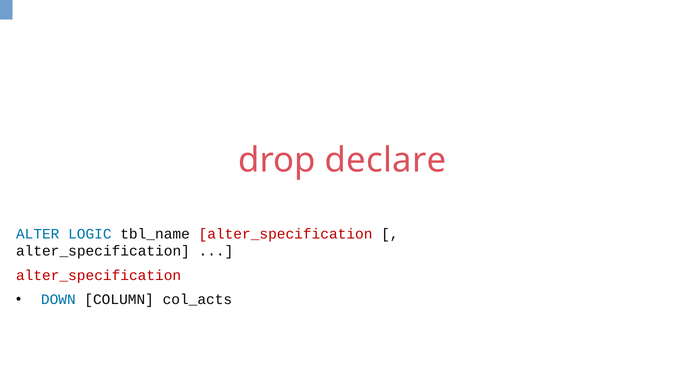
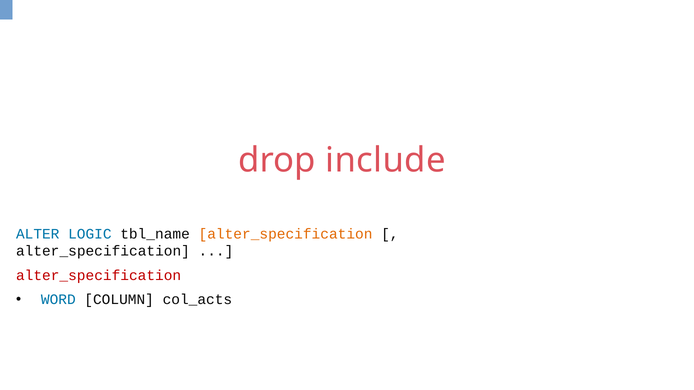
declare: declare -> include
alter_specification at (286, 234) colour: red -> orange
DOWN: DOWN -> WORD
